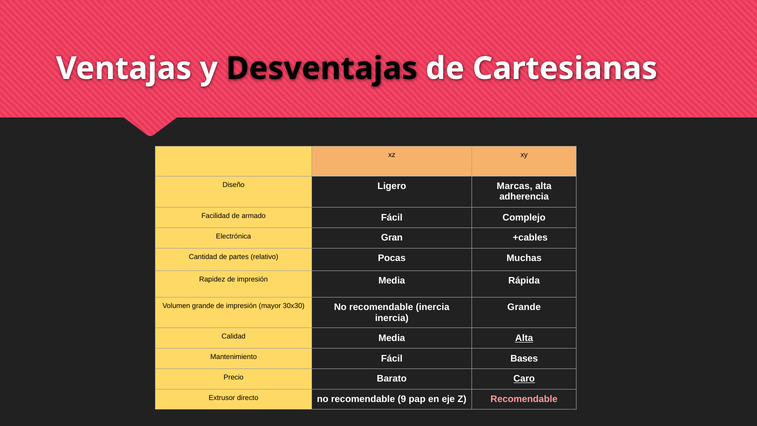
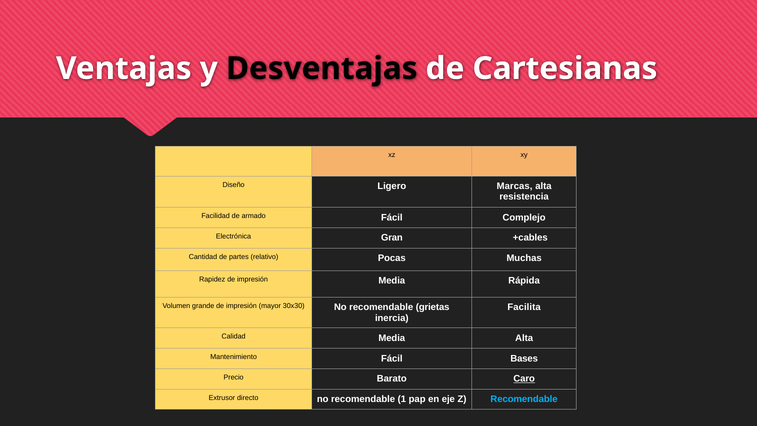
adherencia: adherencia -> resistencia
recomendable inercia: inercia -> grietas
Grande at (524, 307): Grande -> Facilita
Alta at (524, 338) underline: present -> none
9: 9 -> 1
Recomendable at (524, 399) colour: pink -> light blue
